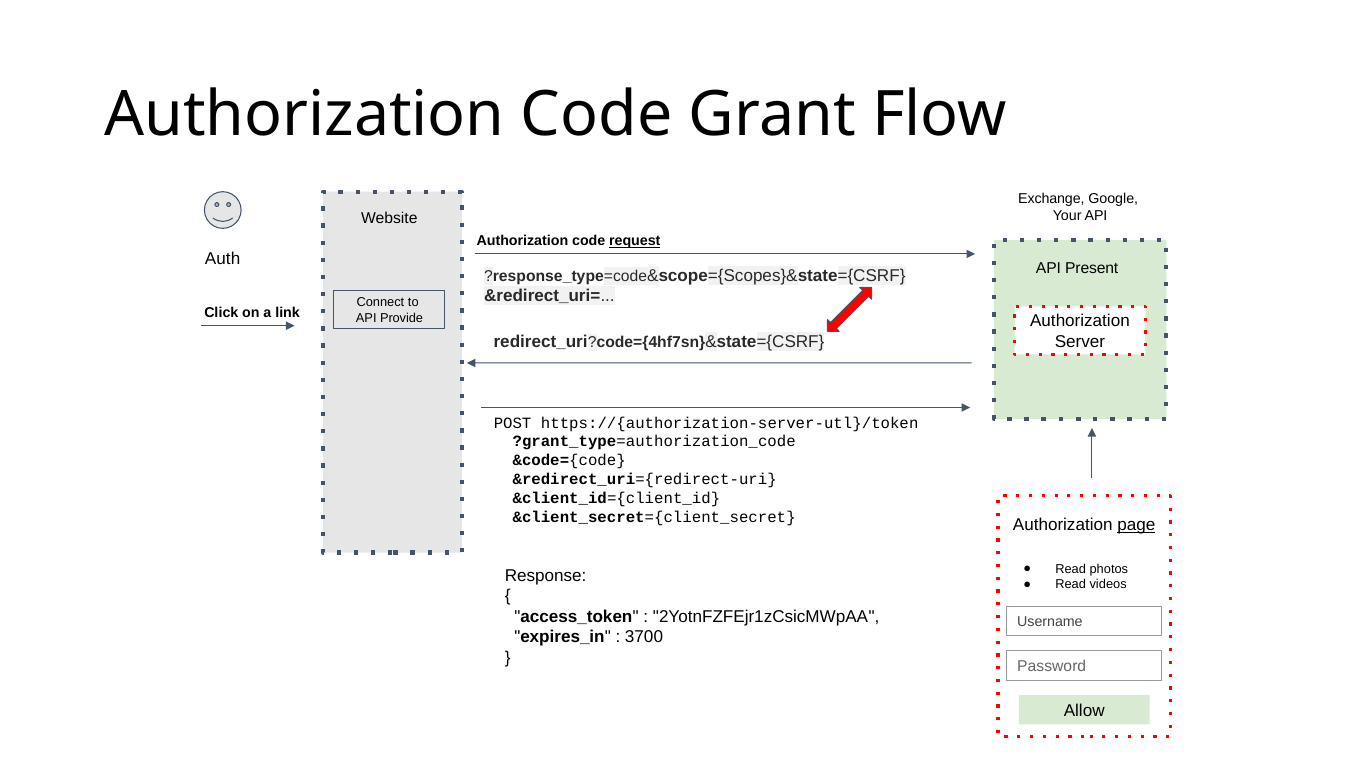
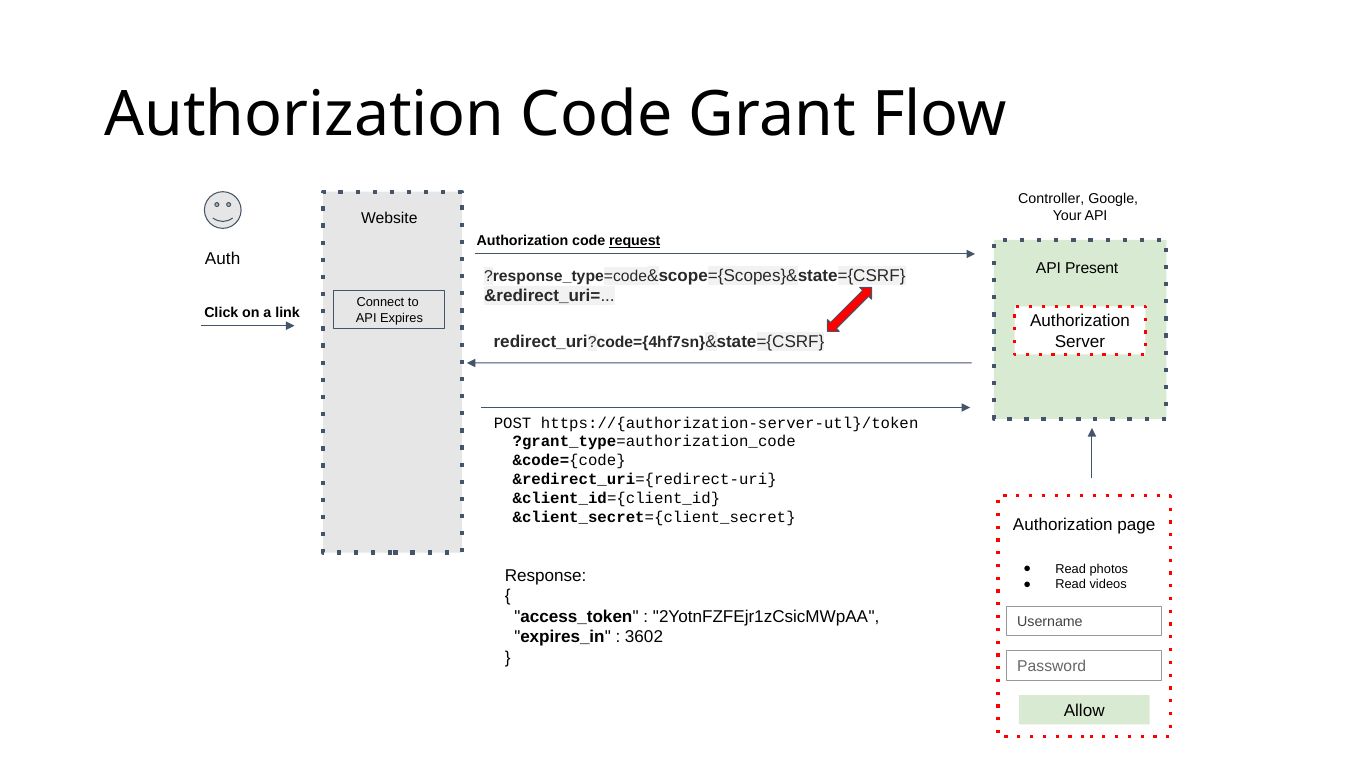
Exchange: Exchange -> Controller
Provide: Provide -> Expires
page underline: present -> none
3700: 3700 -> 3602
